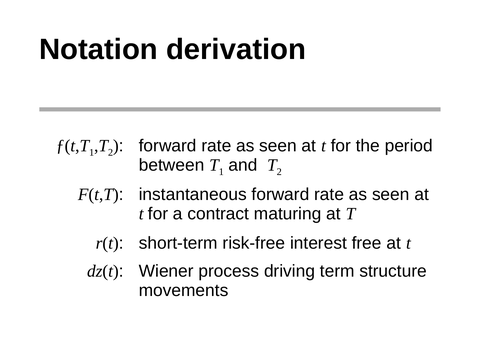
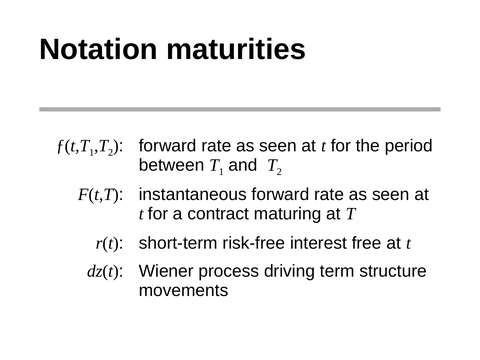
derivation: derivation -> maturities
